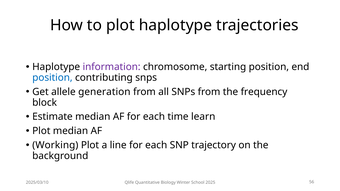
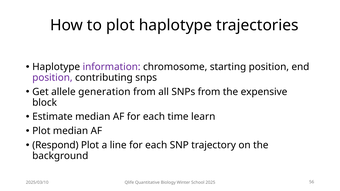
position at (52, 78) colour: blue -> purple
frequency: frequency -> expensive
Working: Working -> Respond
